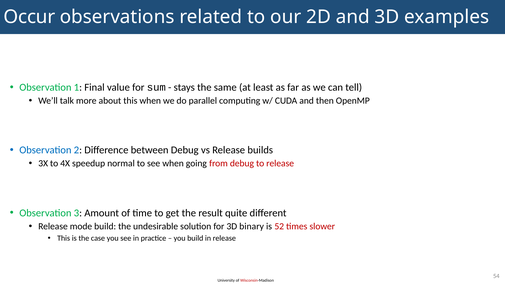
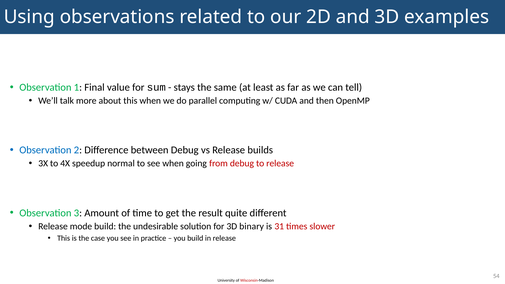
Occur: Occur -> Using
52: 52 -> 31
